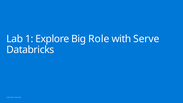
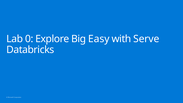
1: 1 -> 0
Role: Role -> Easy
